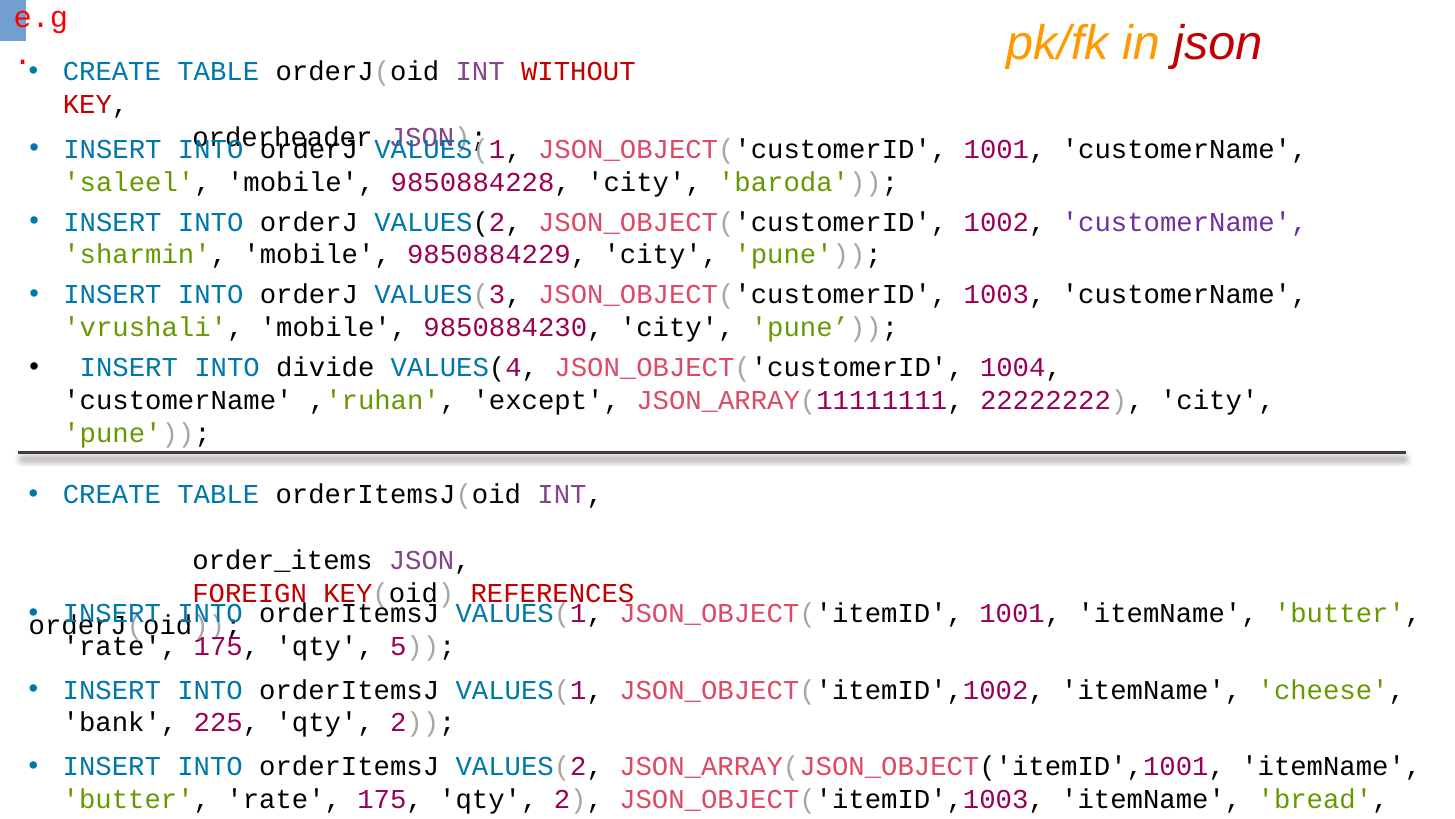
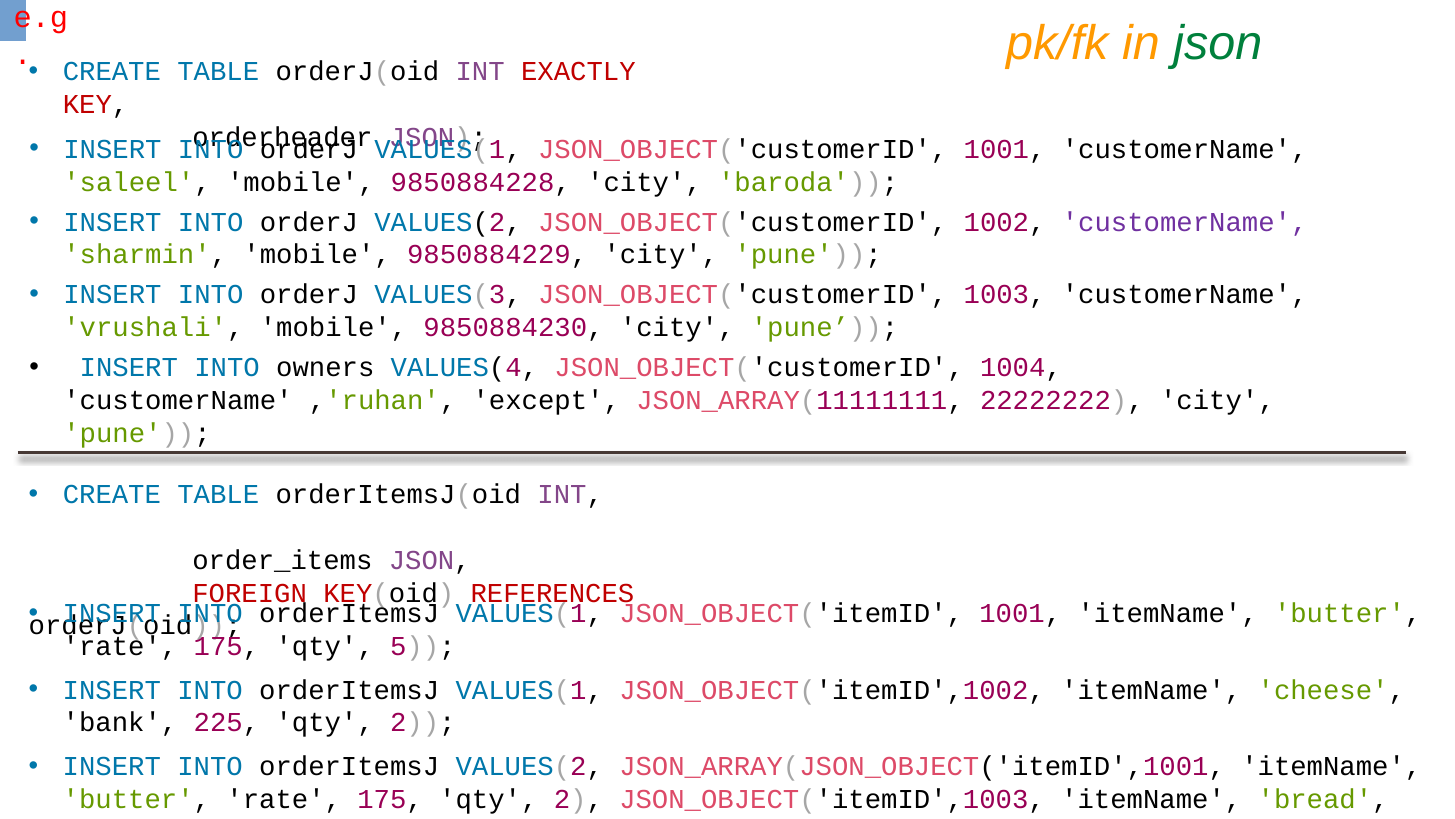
json at (1218, 43) colour: red -> green
WITHOUT: WITHOUT -> EXACTLY
divide: divide -> owners
